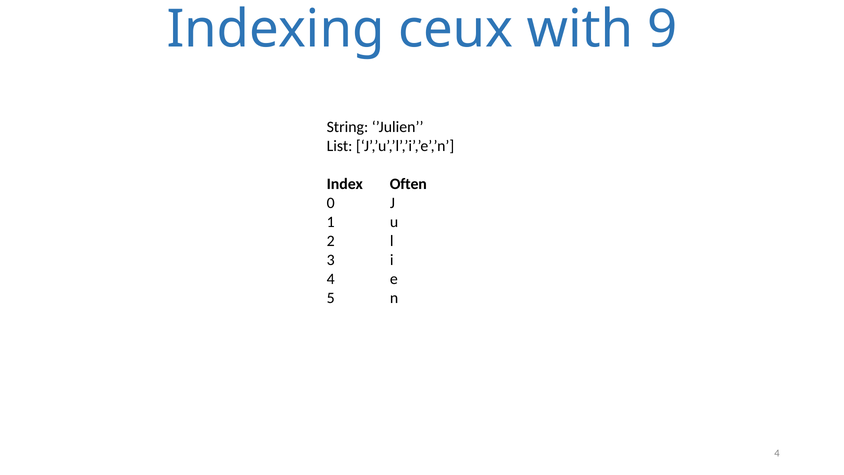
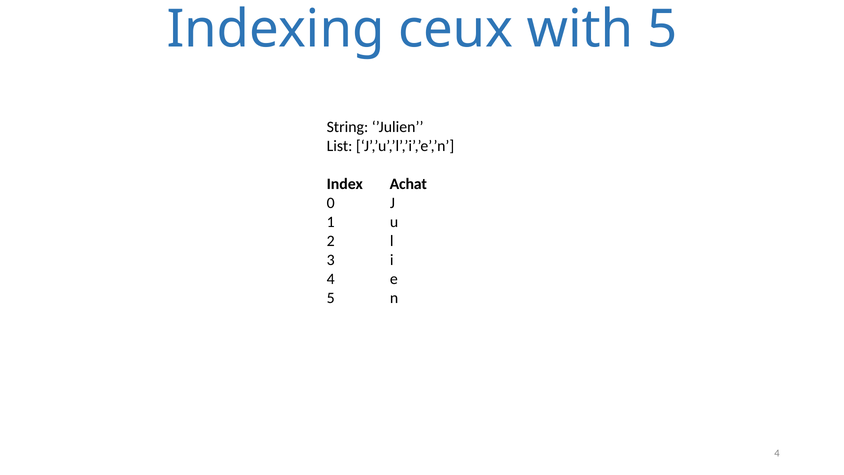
with 9: 9 -> 5
Often: Often -> Achat
